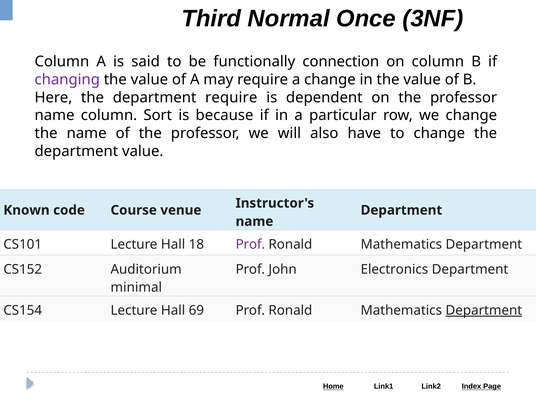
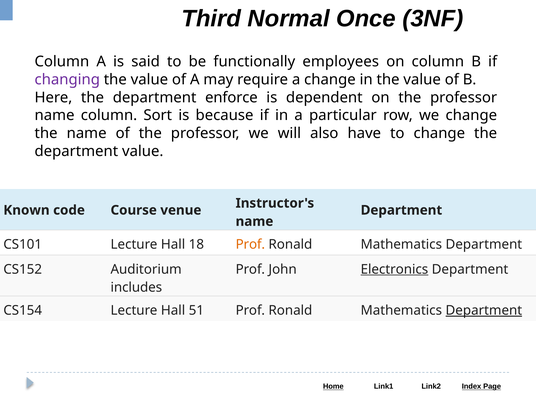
connection: connection -> employees
department require: require -> enforce
Prof at (250, 244) colour: purple -> orange
Electronics underline: none -> present
minimal: minimal -> includes
69: 69 -> 51
